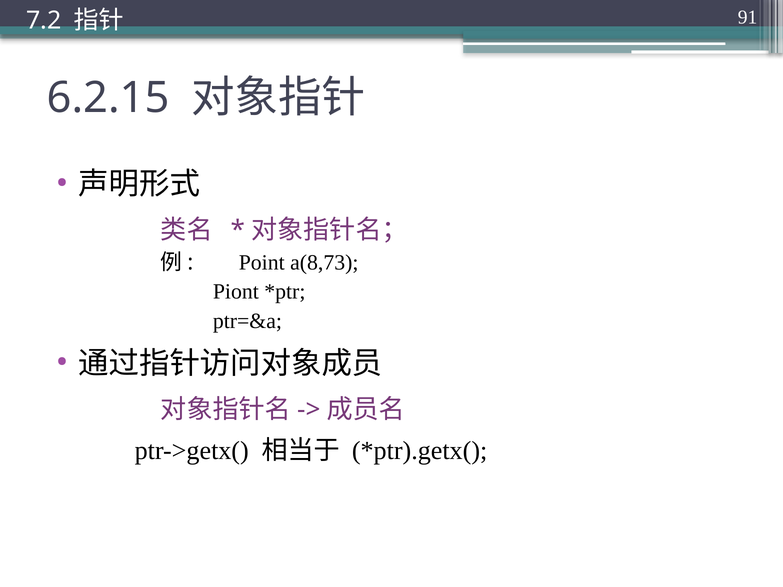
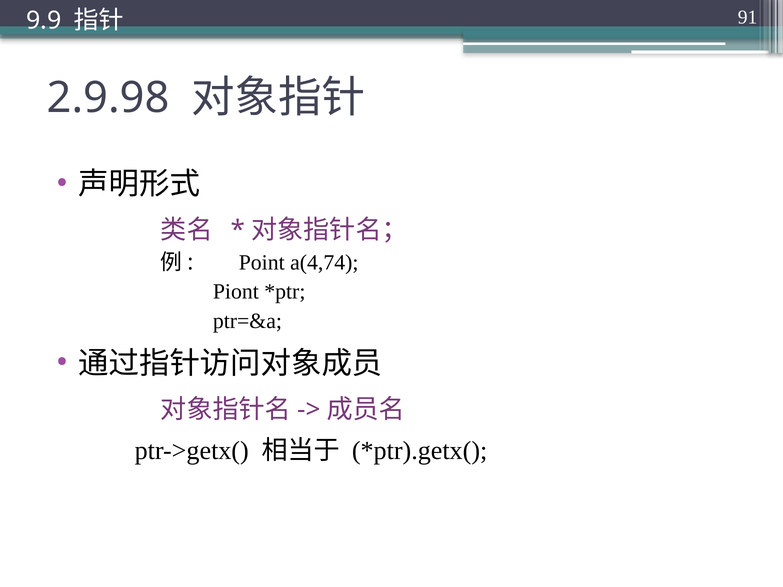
7.2: 7.2 -> 9.9
6.2.15: 6.2.15 -> 2.9.98
a(8,73: a(8,73 -> a(4,74
